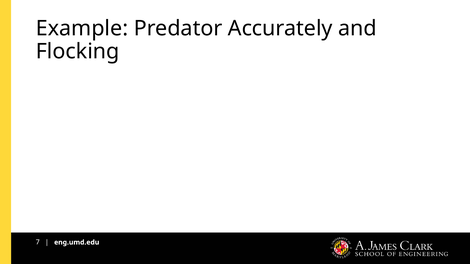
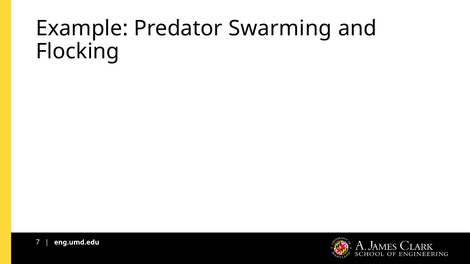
Accurately: Accurately -> Swarming
